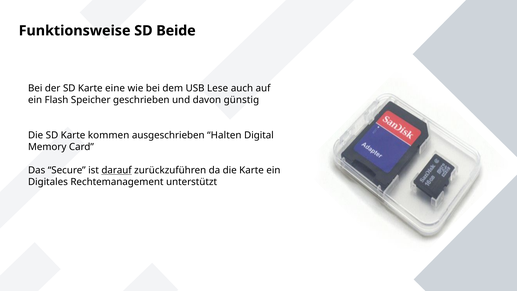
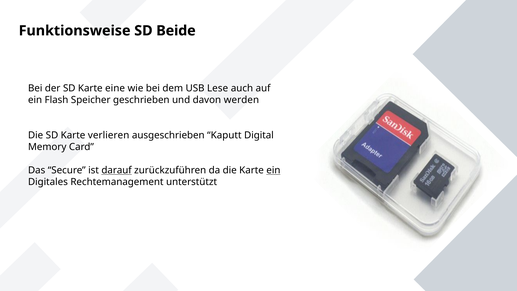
günstig: günstig -> werden
kommen: kommen -> verlieren
Halten: Halten -> Kaputt
ein at (273, 170) underline: none -> present
